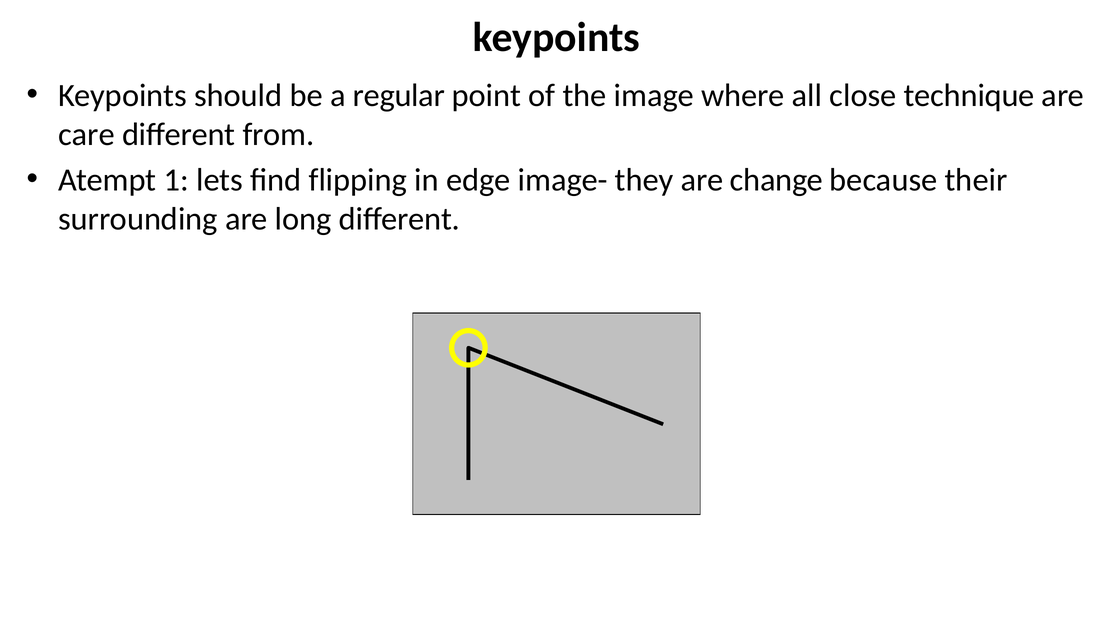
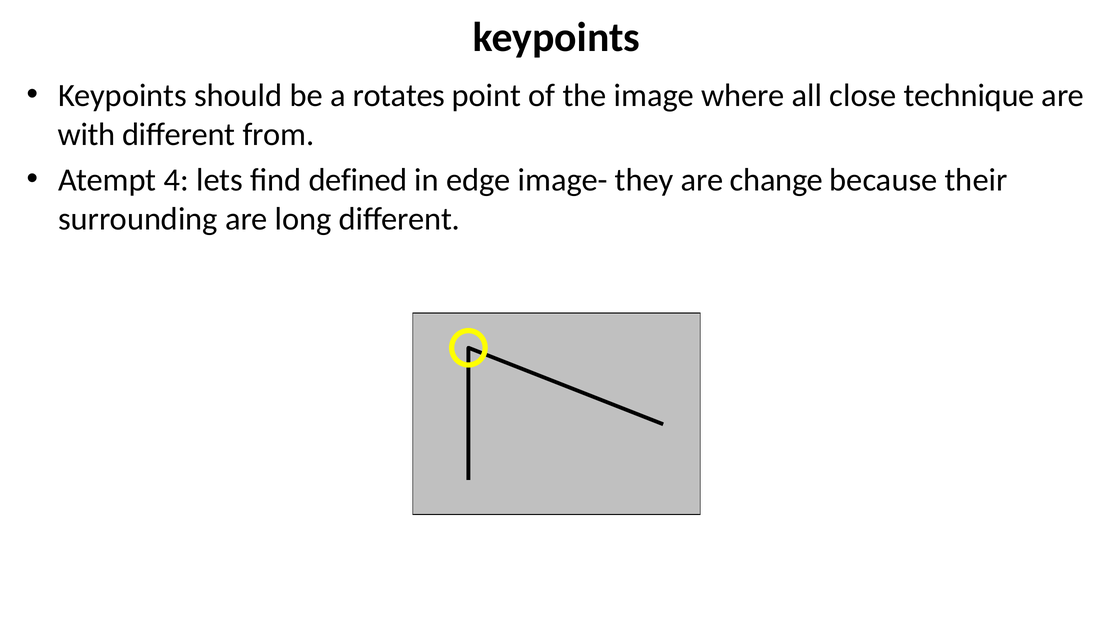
regular: regular -> rotates
care: care -> with
1: 1 -> 4
flipping: flipping -> defined
